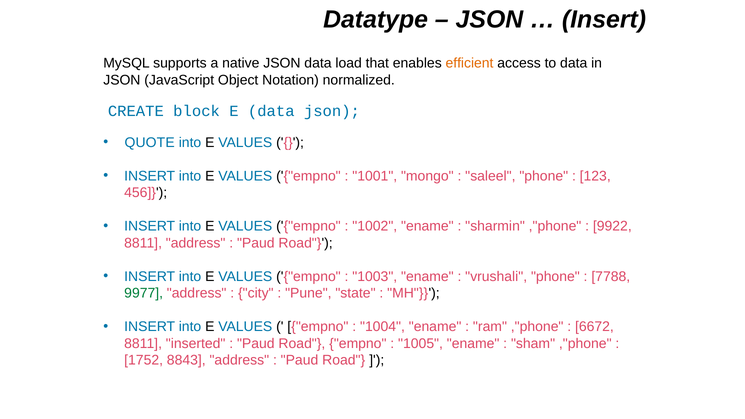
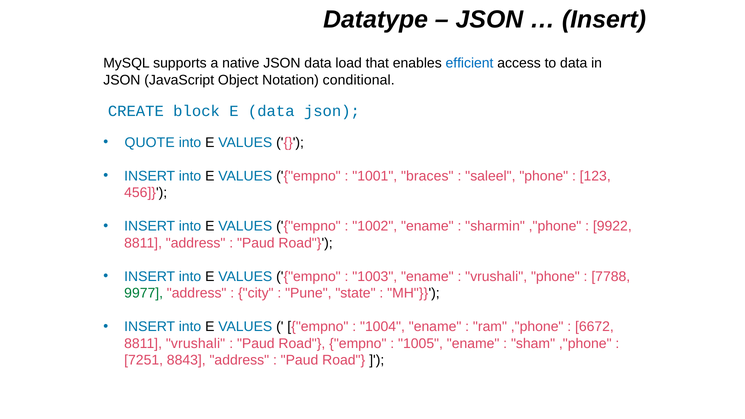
efficient colour: orange -> blue
normalized: normalized -> conditional
mongo: mongo -> braces
8811 inserted: inserted -> vrushali
1752: 1752 -> 7251
